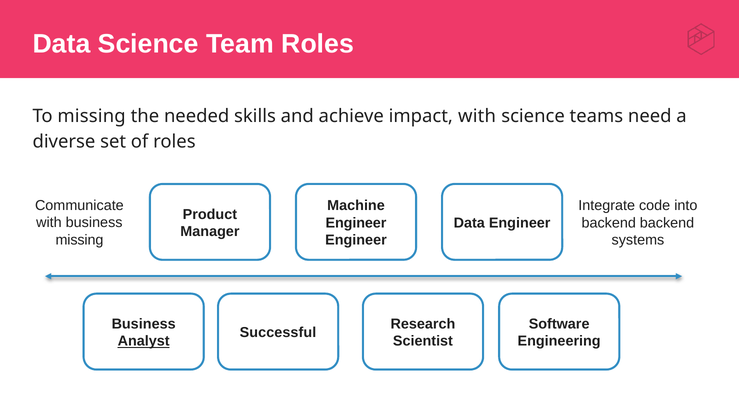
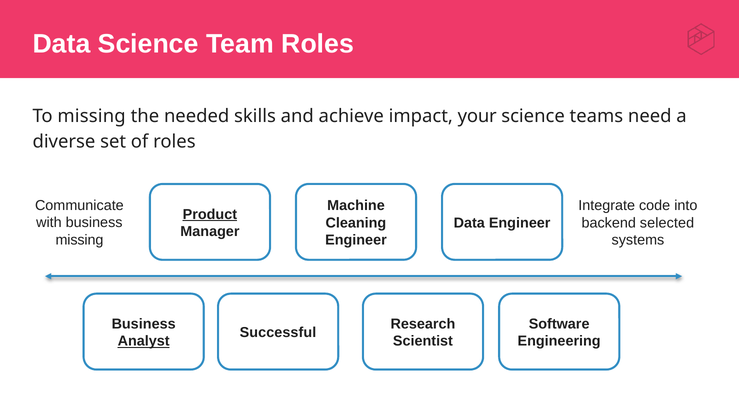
impact with: with -> your
Product underline: none -> present
Engineer at (356, 223): Engineer -> Cleaning
backend backend: backend -> selected
